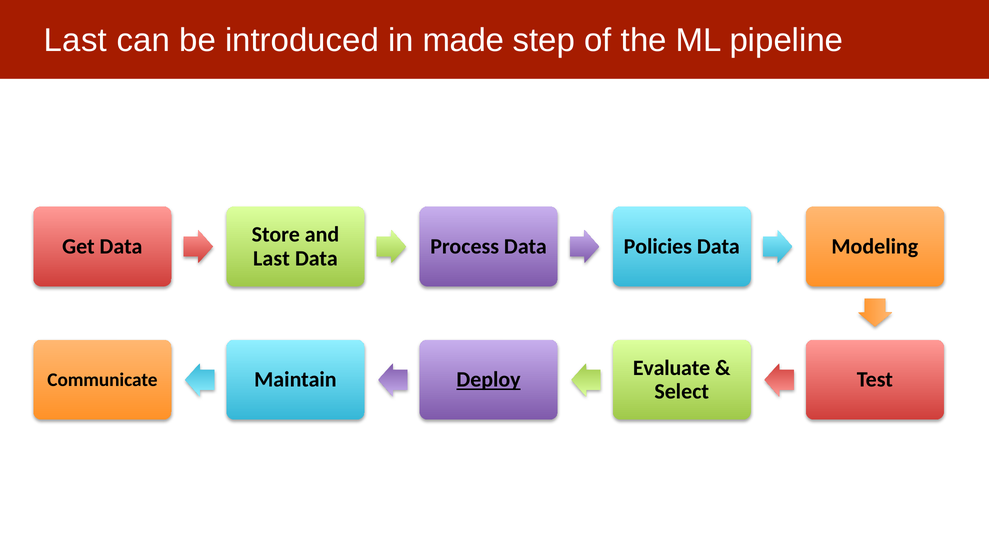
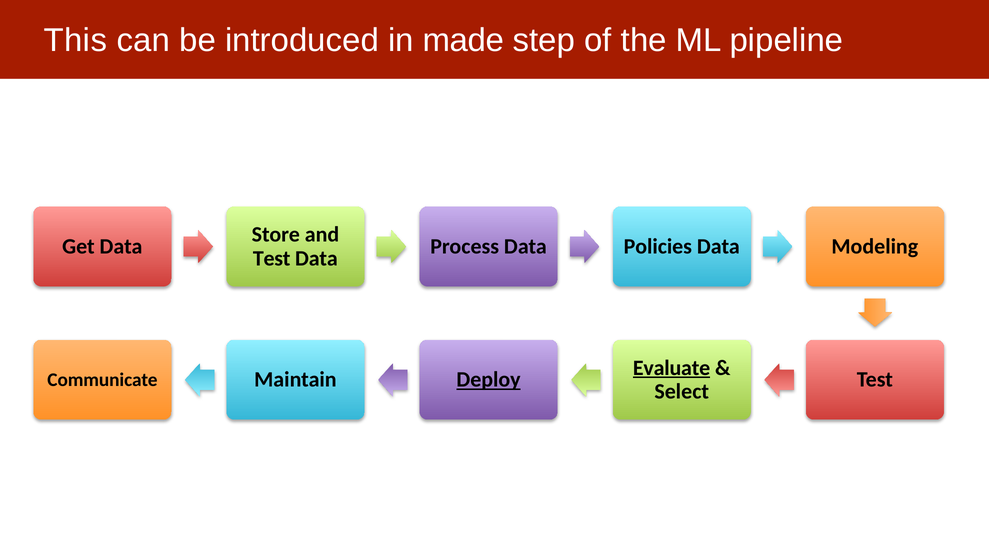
Last at (75, 40): Last -> This
Last at (271, 258): Last -> Test
Evaluate underline: none -> present
